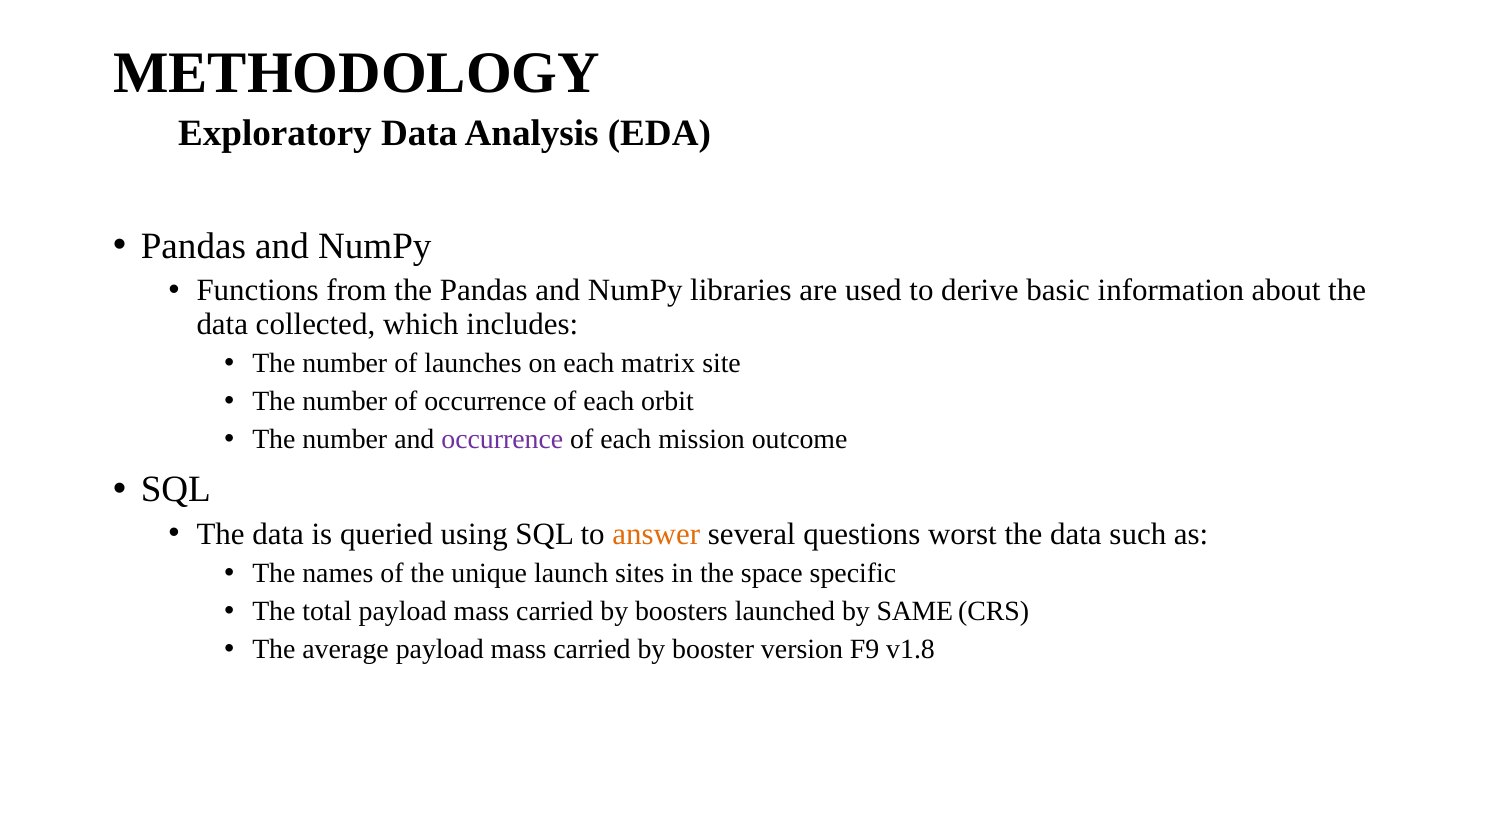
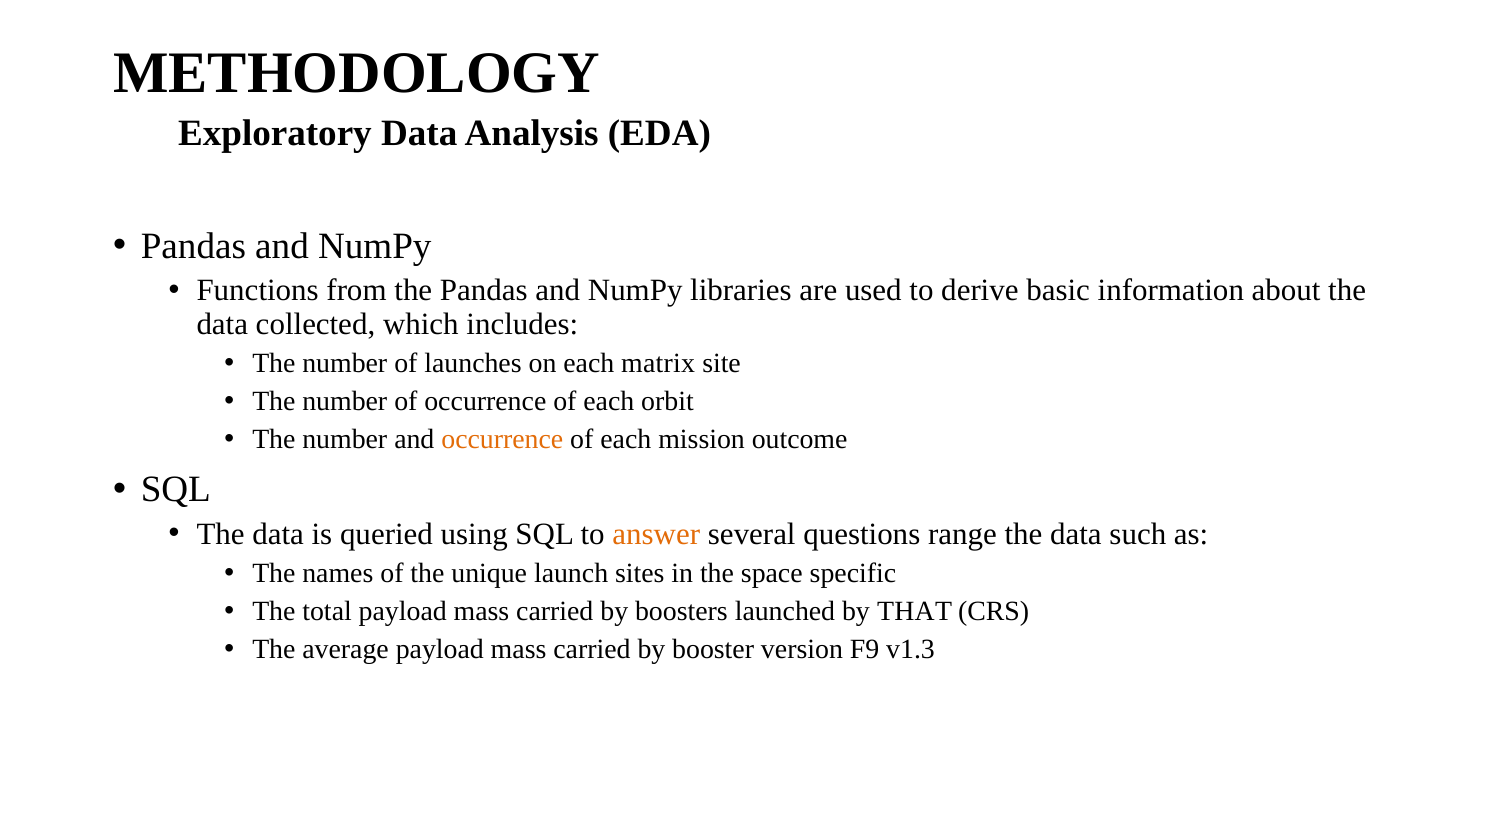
occurrence at (502, 439) colour: purple -> orange
worst: worst -> range
SAME: SAME -> THAT
v1.8: v1.8 -> v1.3
